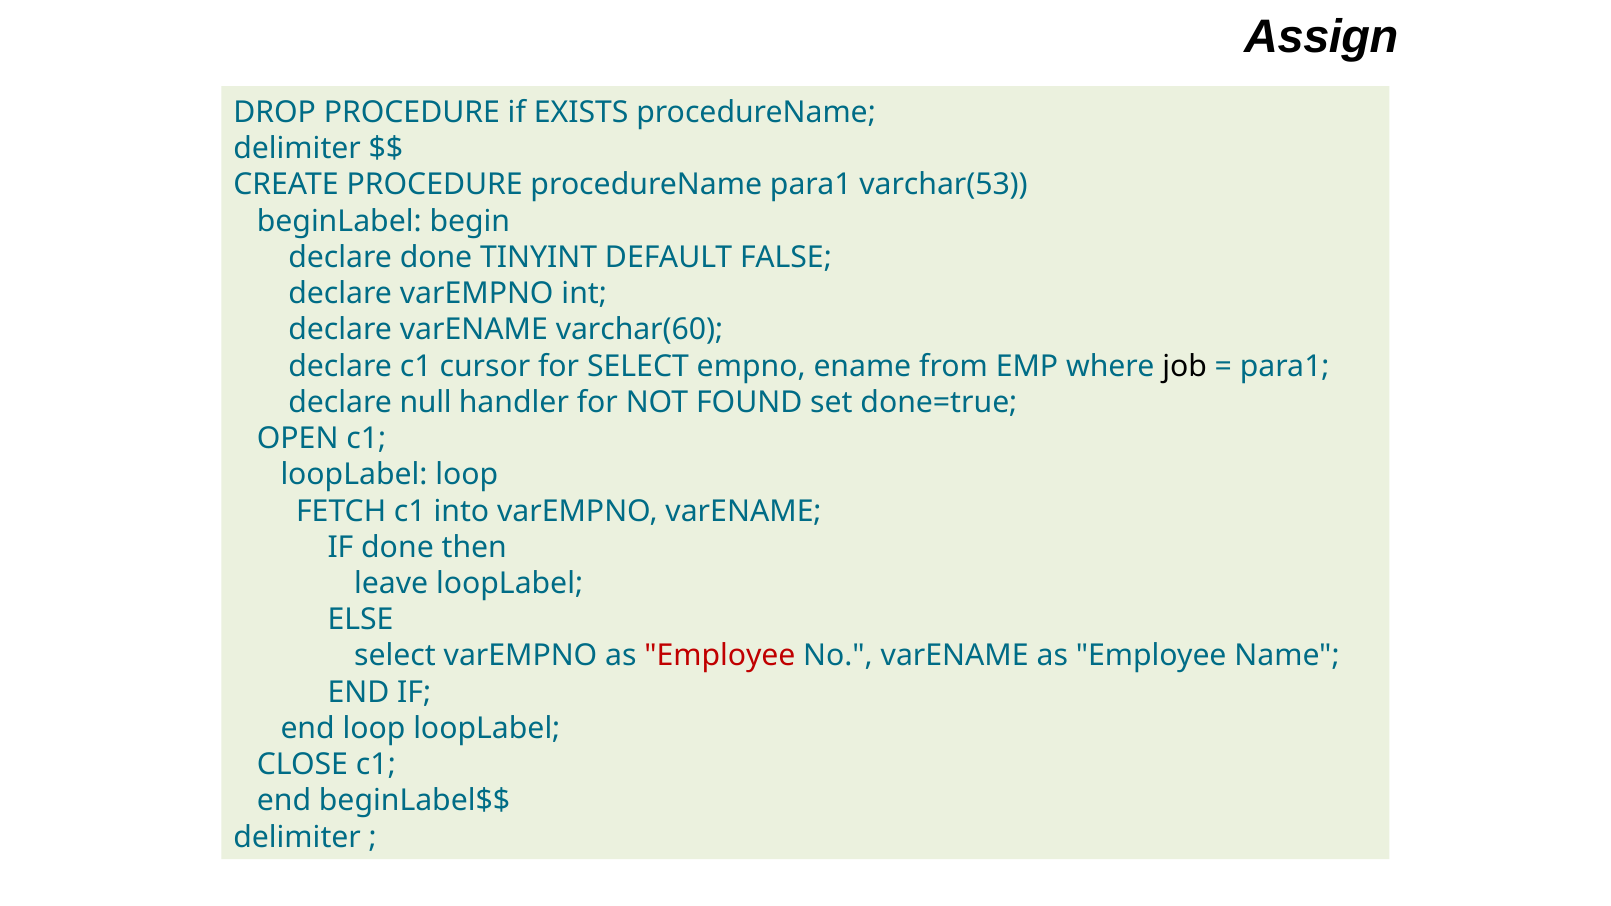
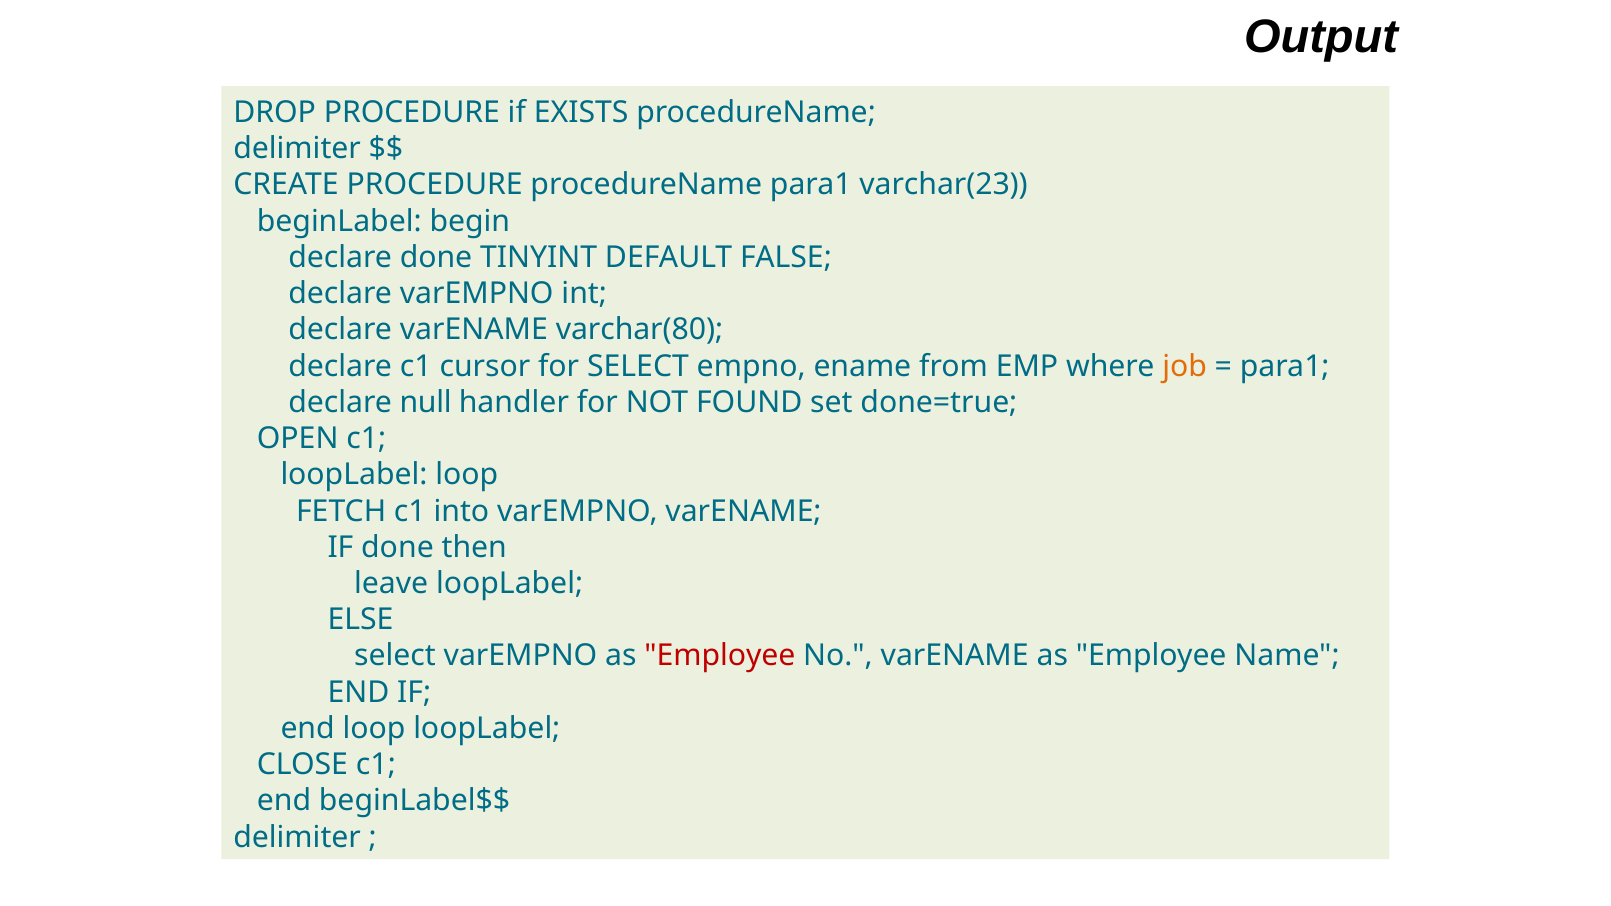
Assign: Assign -> Output
varchar(53: varchar(53 -> varchar(23
varchar(60: varchar(60 -> varchar(80
job colour: black -> orange
